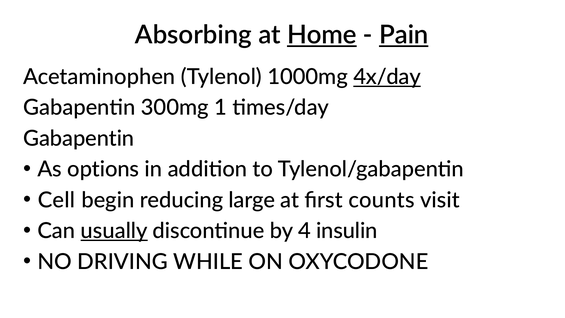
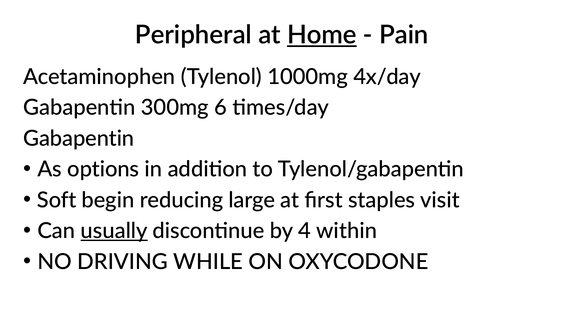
Absorbing: Absorbing -> Peripheral
Pain underline: present -> none
4x/day underline: present -> none
1: 1 -> 6
Cell: Cell -> Soft
counts: counts -> staples
insulin: insulin -> within
